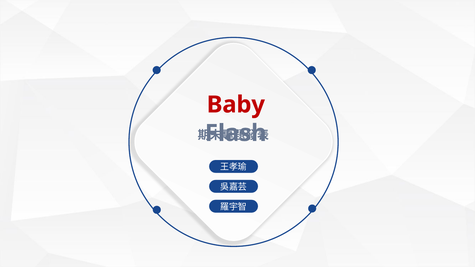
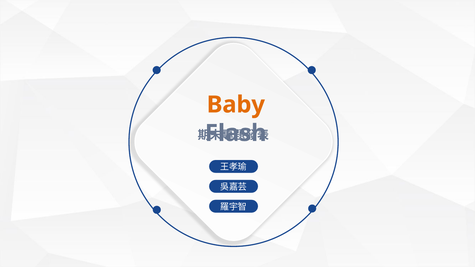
Baby colour: red -> orange
